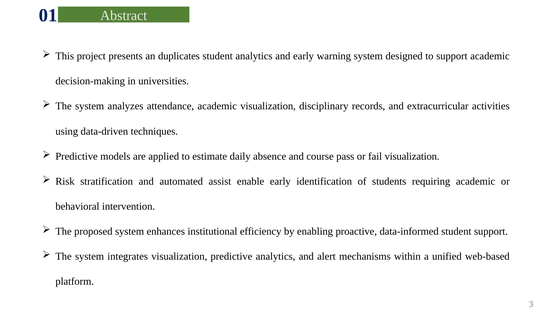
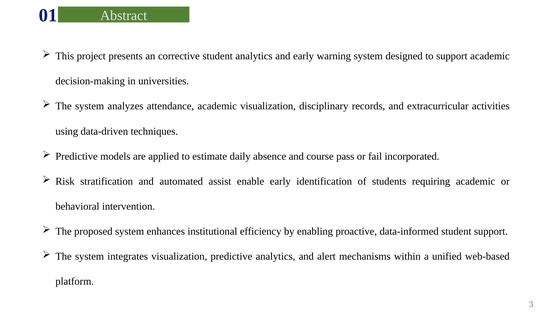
duplicates: duplicates -> corrective
fail visualization: visualization -> incorporated
